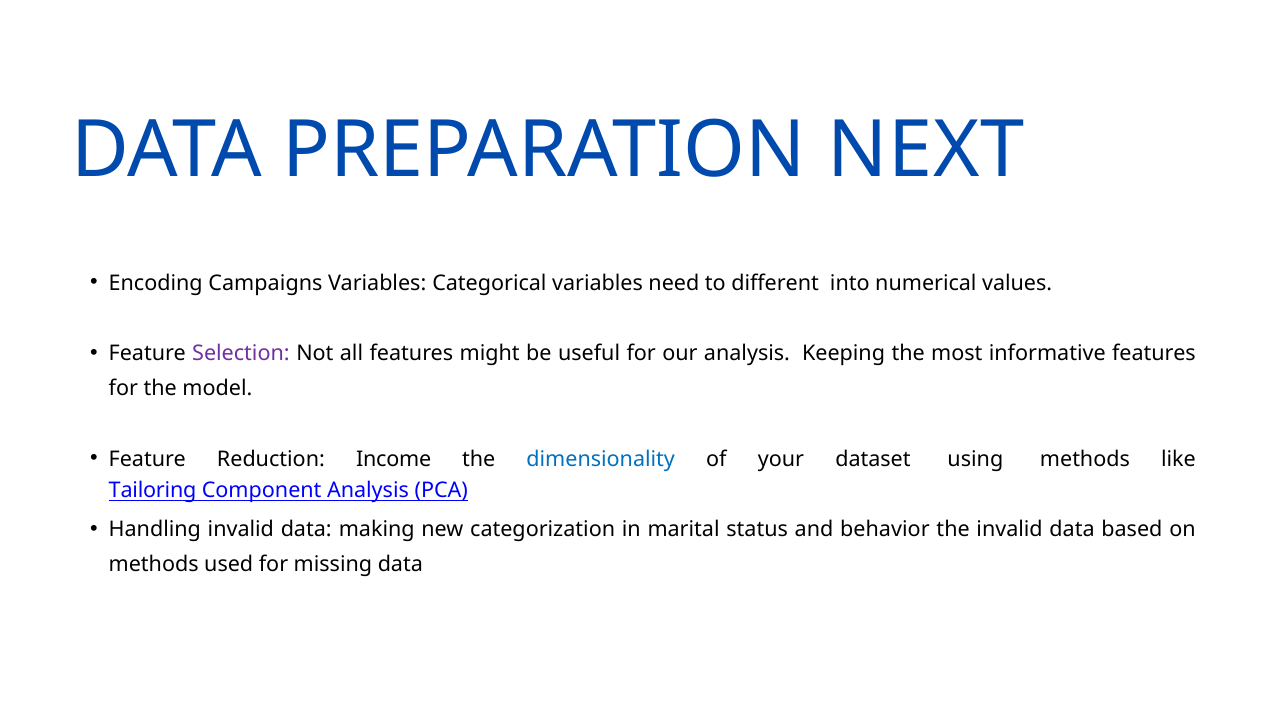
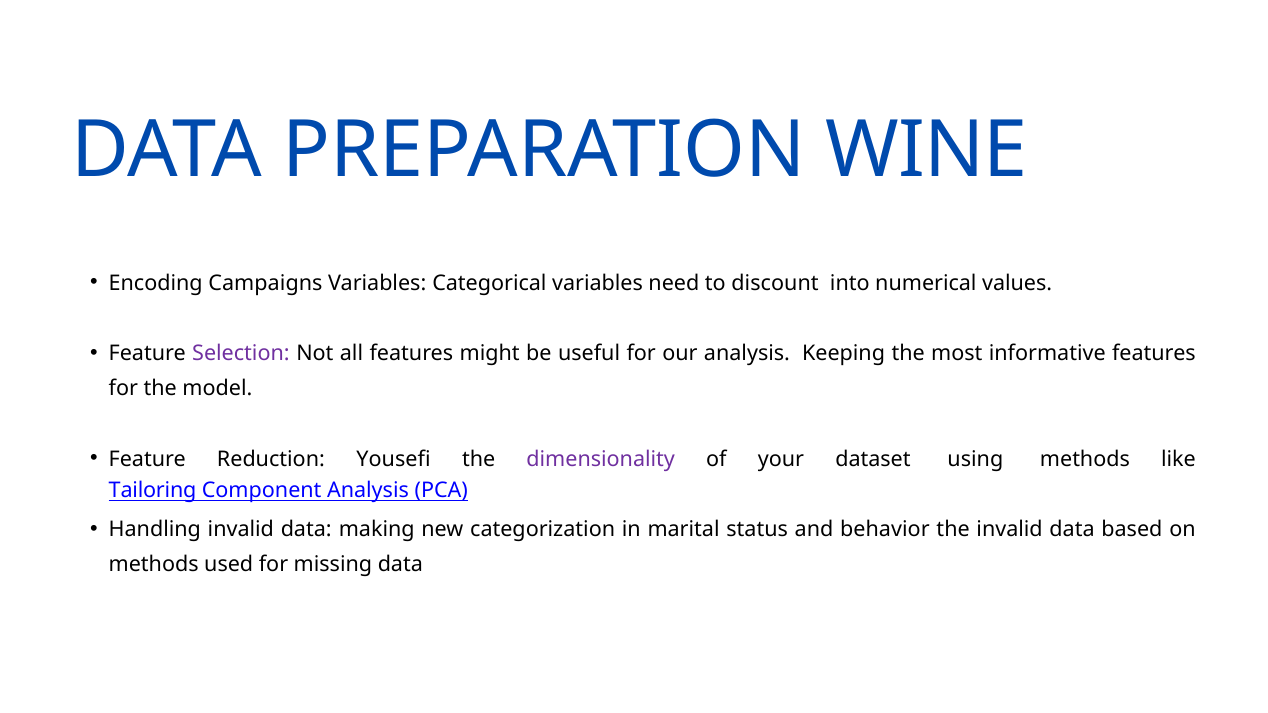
NEXT: NEXT -> WINE
different: different -> discount
Income: Income -> Yousefi
dimensionality colour: blue -> purple
